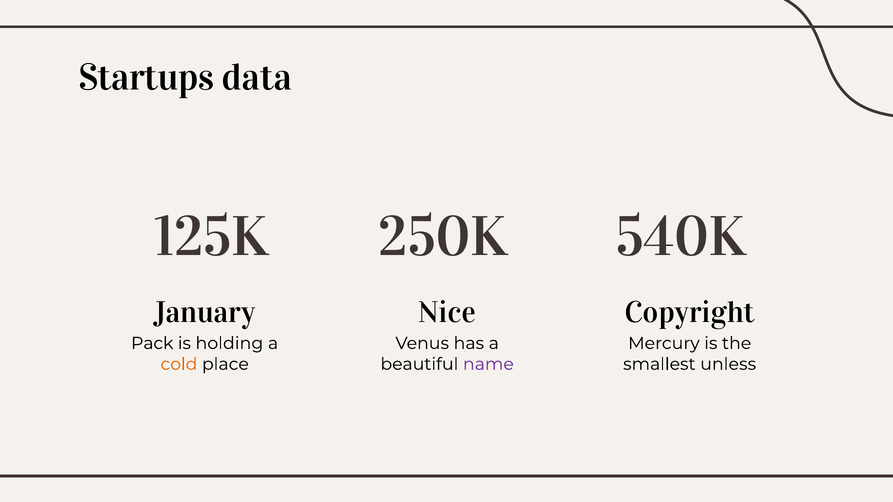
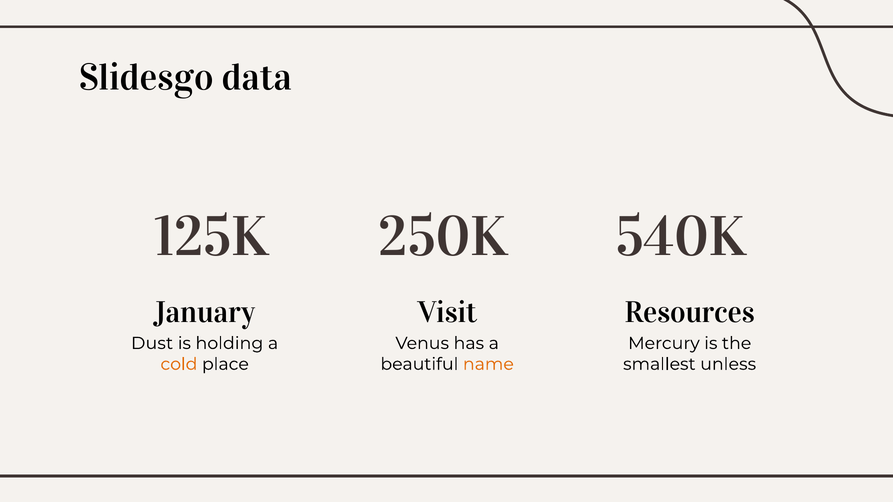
Startups: Startups -> Slidesgo
Nice: Nice -> Visit
Copyright: Copyright -> Resources
Pack: Pack -> Dust
name colour: purple -> orange
